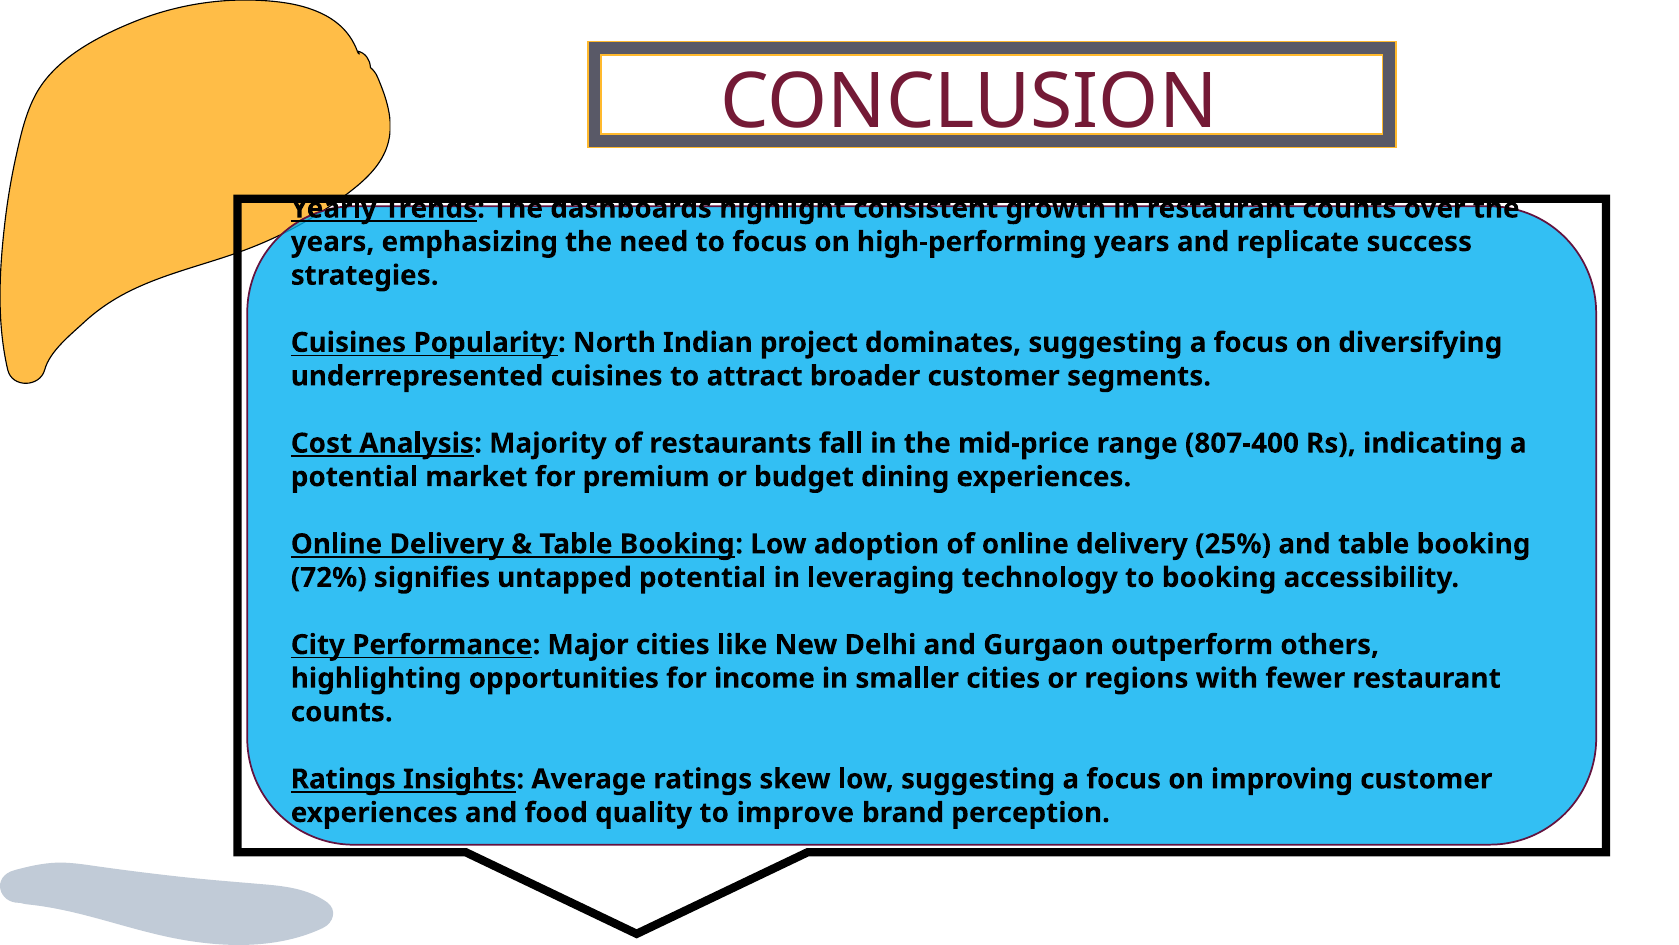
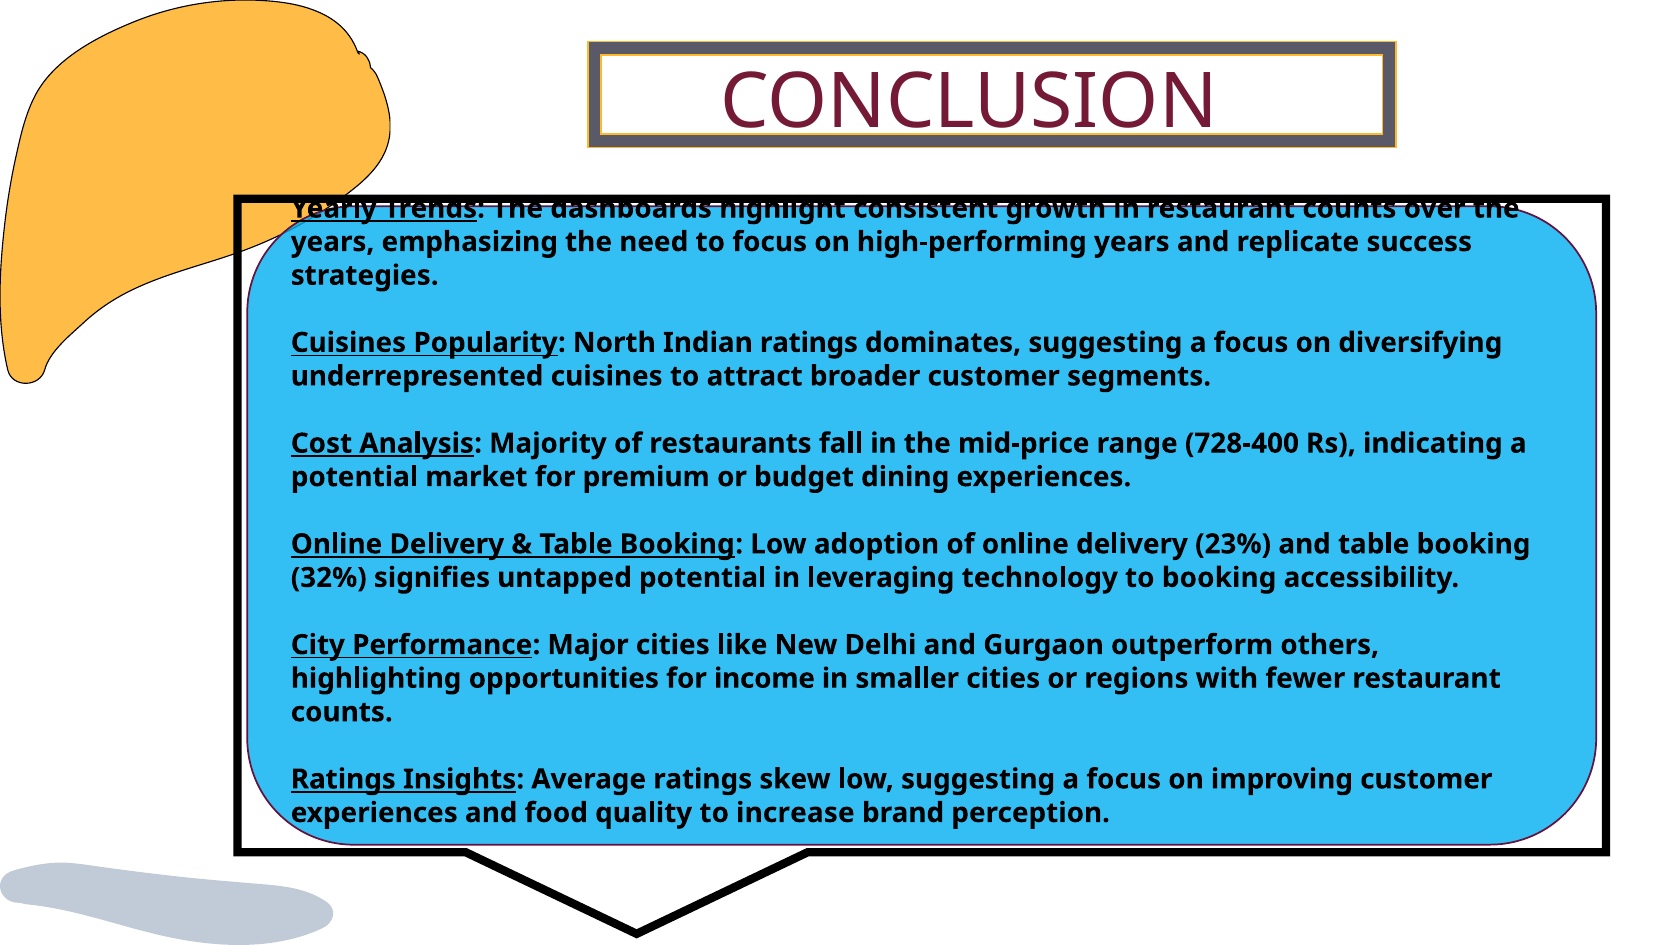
Indian project: project -> ratings
807-400: 807-400 -> 728-400
25%: 25% -> 23%
72%: 72% -> 32%
improve: improve -> increase
